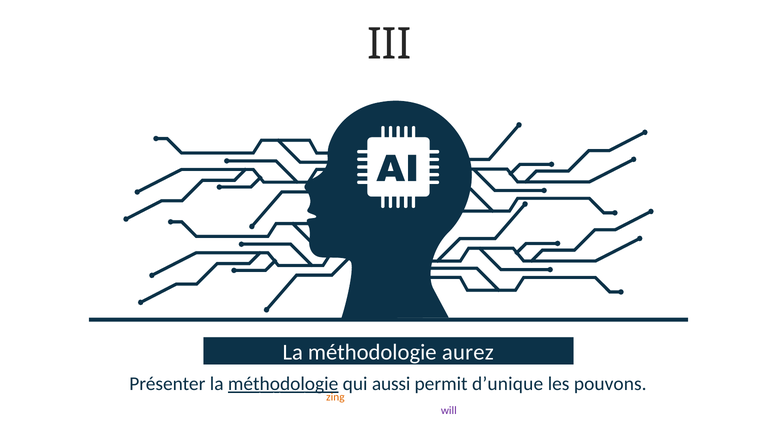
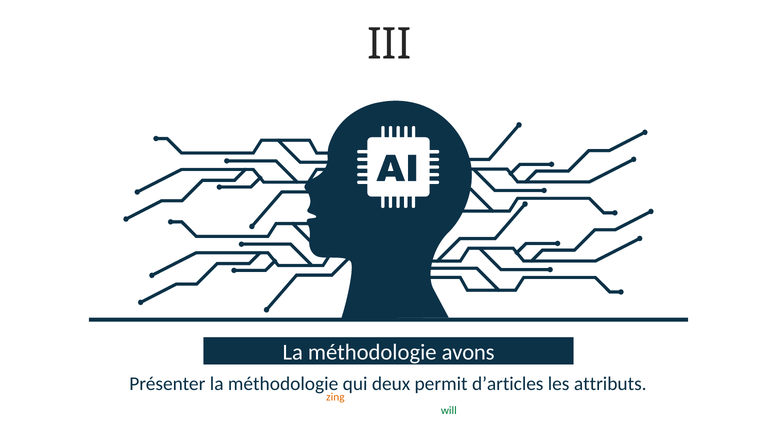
aurez: aurez -> avons
méthodologie at (283, 384) underline: present -> none
aussi: aussi -> deux
d’unique: d’unique -> d’articles
pouvons: pouvons -> attributs
will colour: purple -> green
